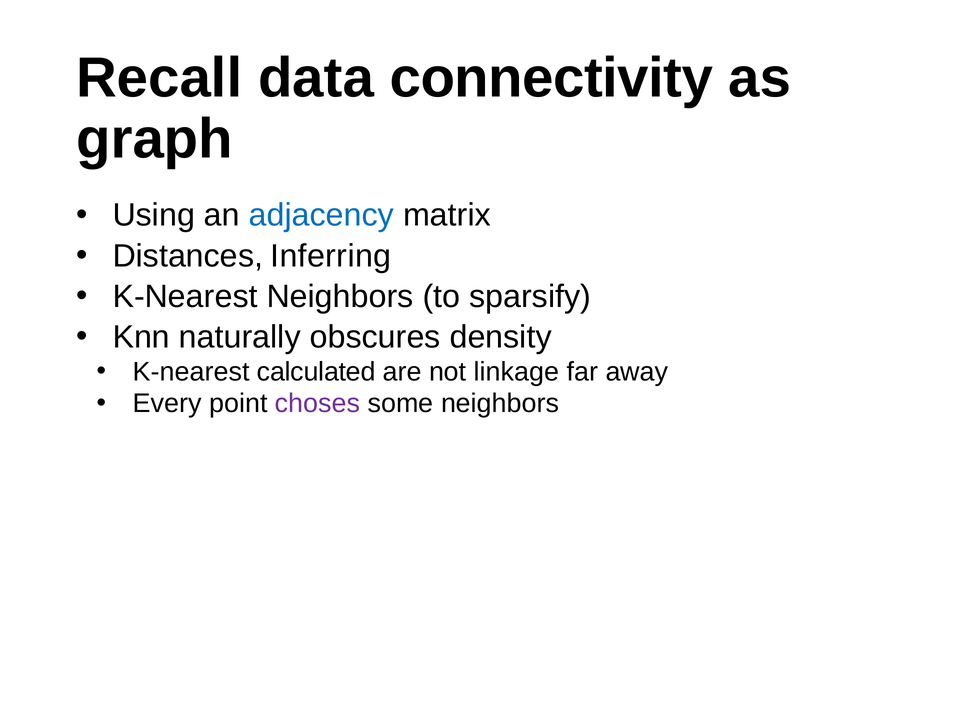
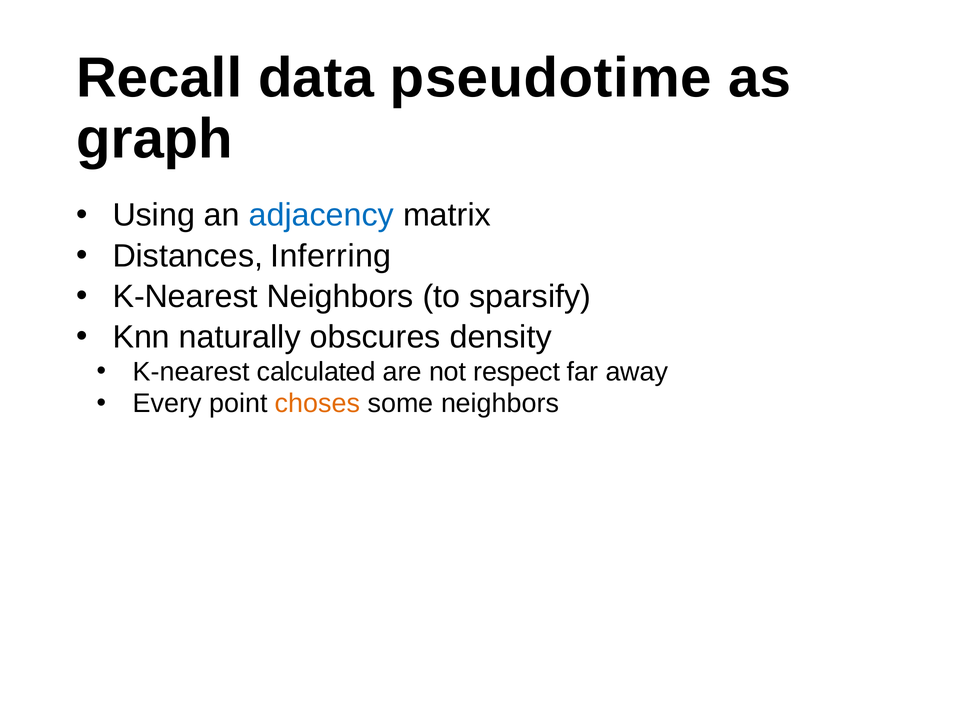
connectivity: connectivity -> pseudotime
linkage: linkage -> respect
choses colour: purple -> orange
